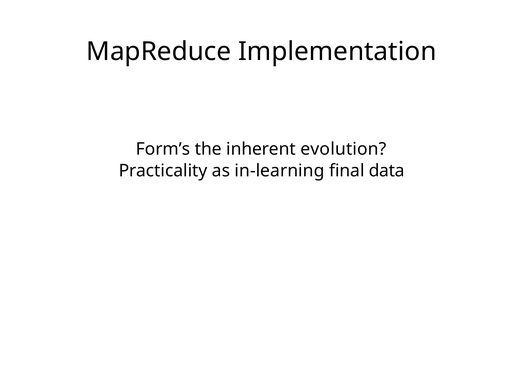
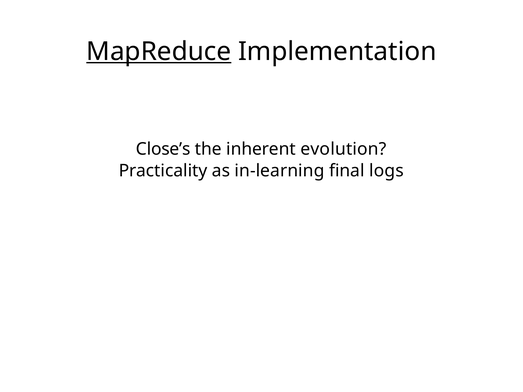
MapReduce underline: none -> present
Form’s: Form’s -> Close’s
data: data -> logs
